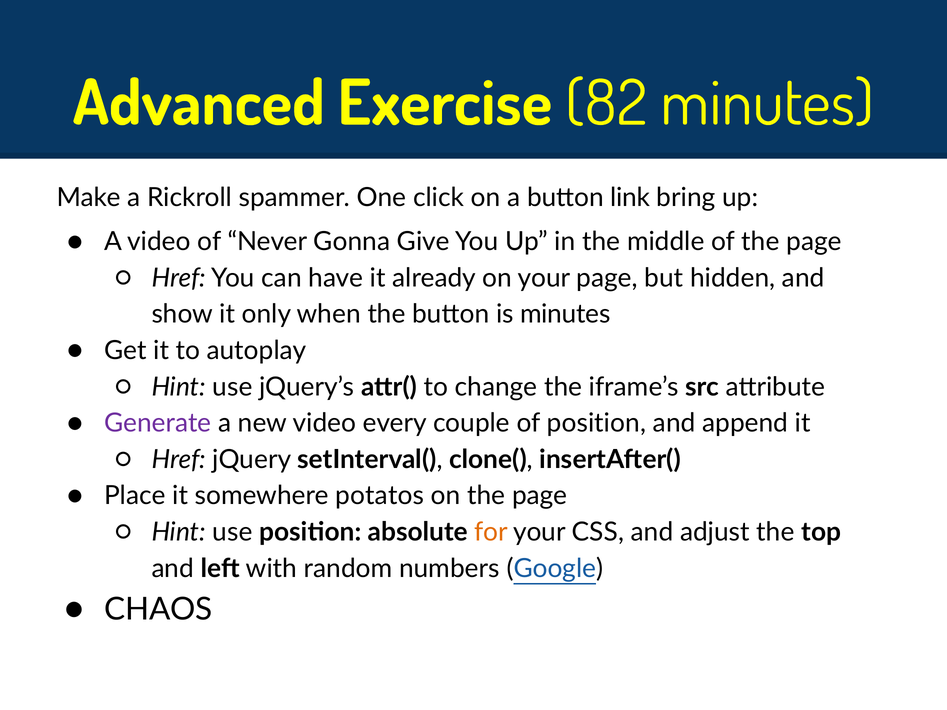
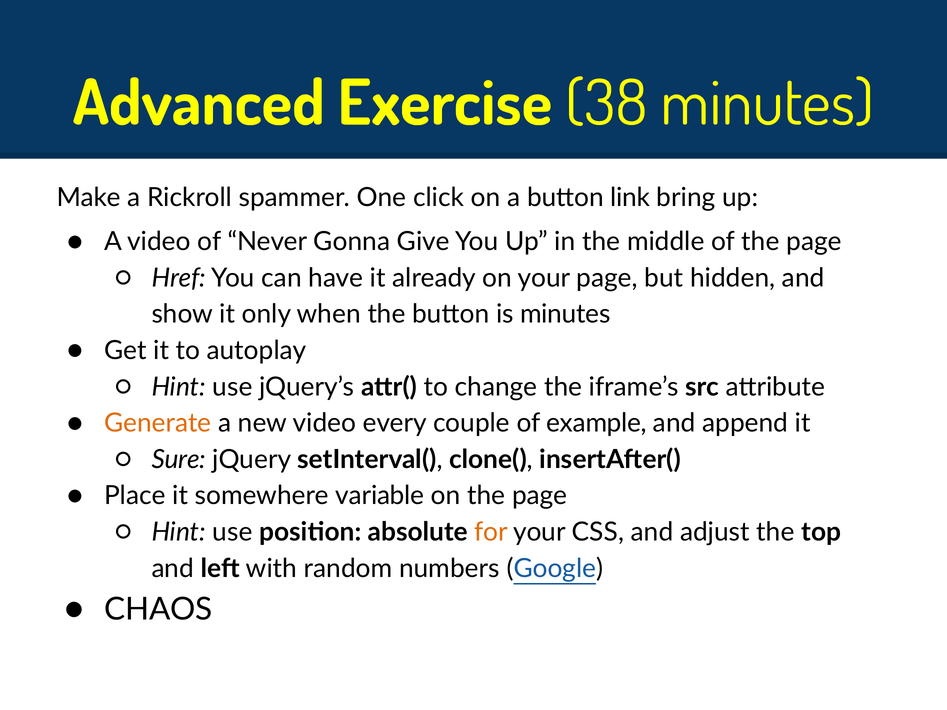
82: 82 -> 38
Generate colour: purple -> orange
of position: position -> example
Href at (179, 460): Href -> Sure
potatos: potatos -> variable
